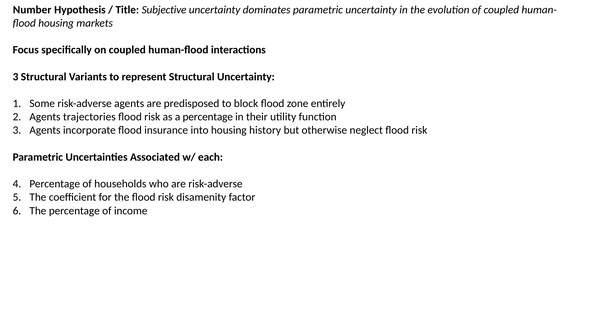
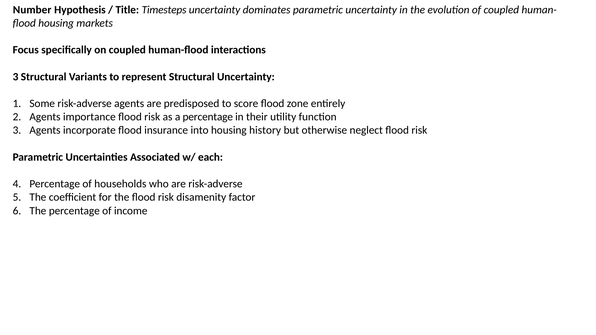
Subjective: Subjective -> Timesteps
block: block -> score
trajectories: trajectories -> importance
